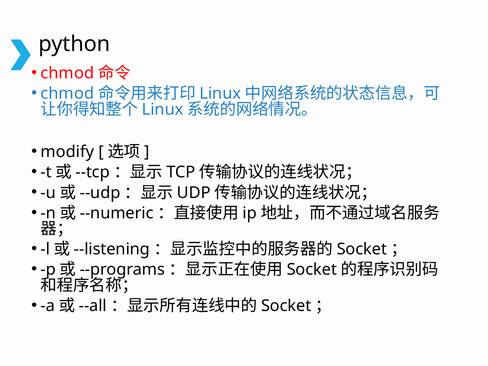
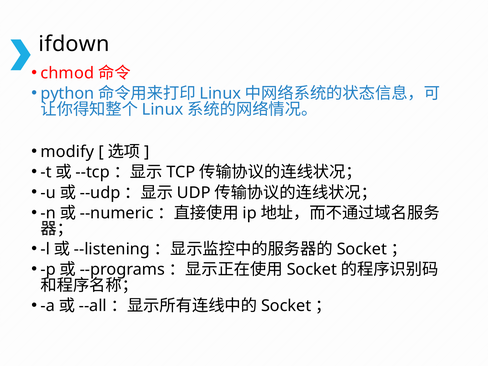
python: python -> ifdown
chmod at (67, 94): chmod -> python
